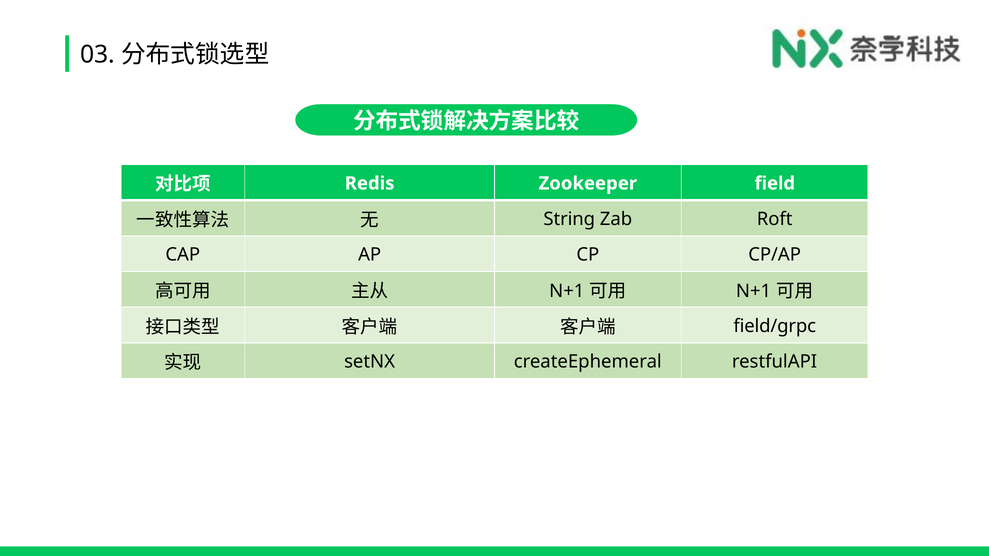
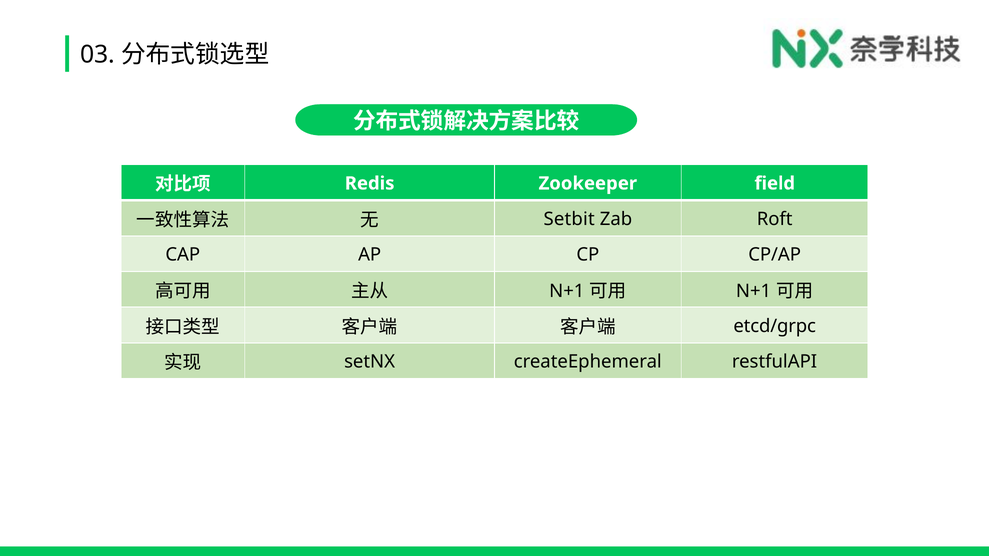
String: String -> Setbit
field/grpc: field/grpc -> etcd/grpc
